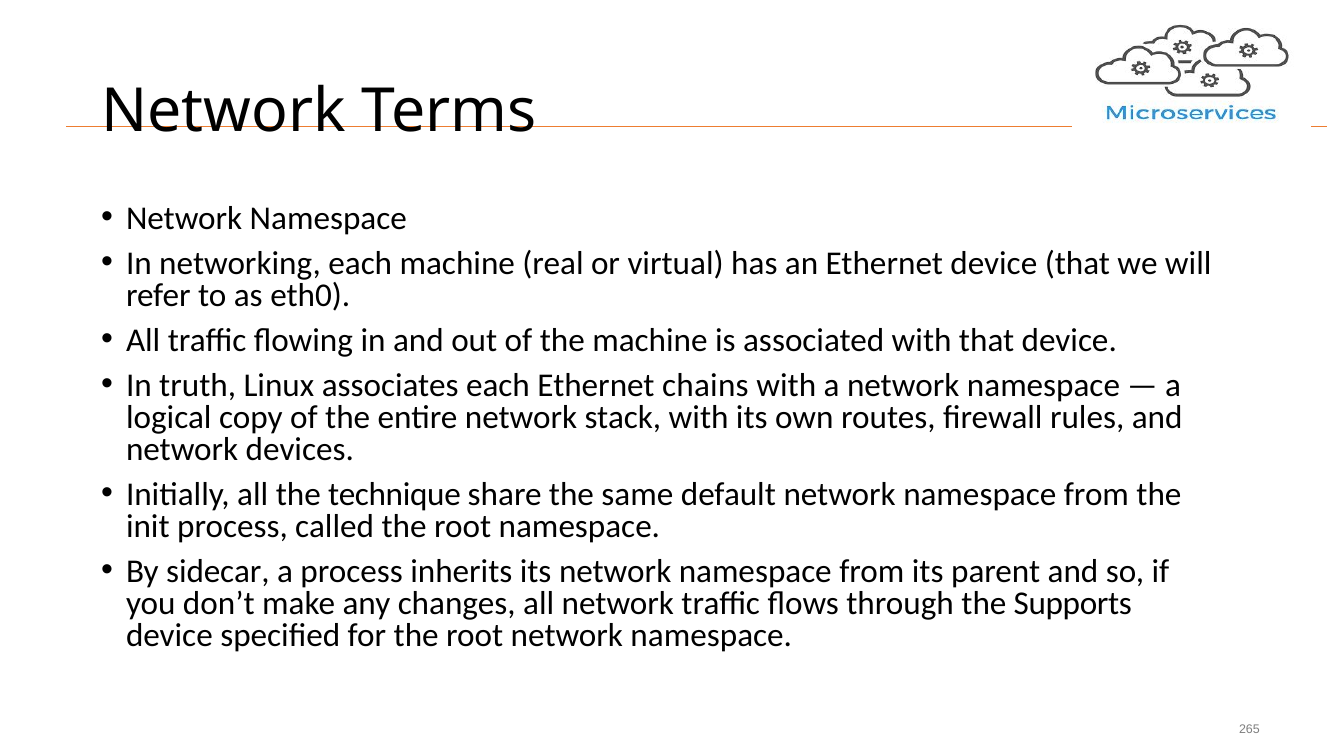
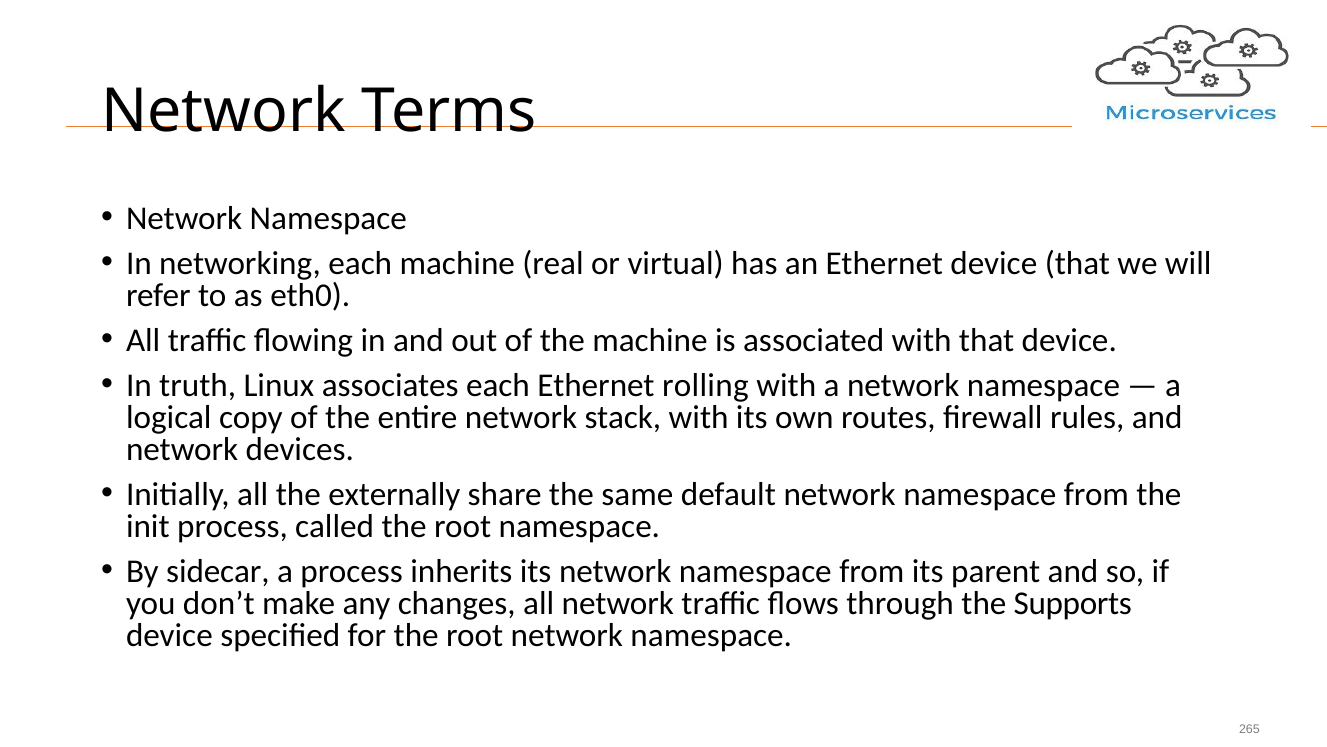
chains: chains -> rolling
technique: technique -> externally
